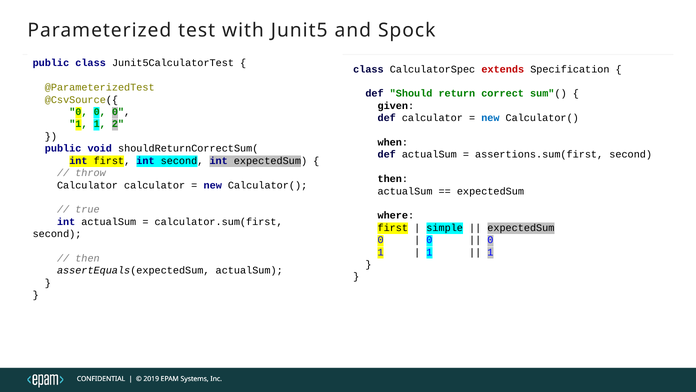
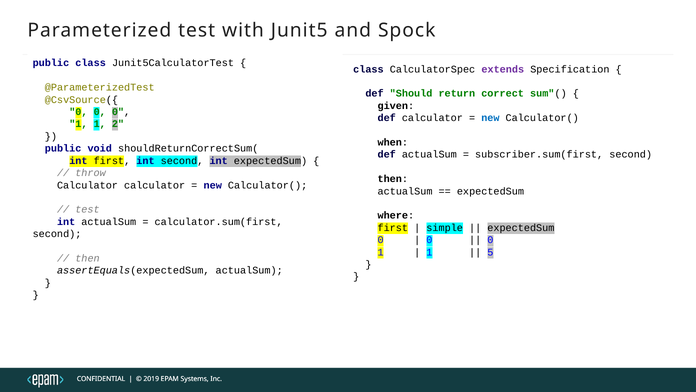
extends colour: red -> purple
assertions.sum(first: assertions.sum(first -> subscriber.sum(first
true at (87, 209): true -> test
1 at (490, 252): 1 -> 5
